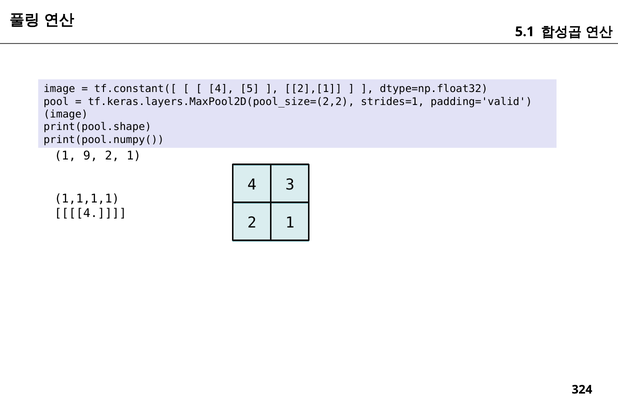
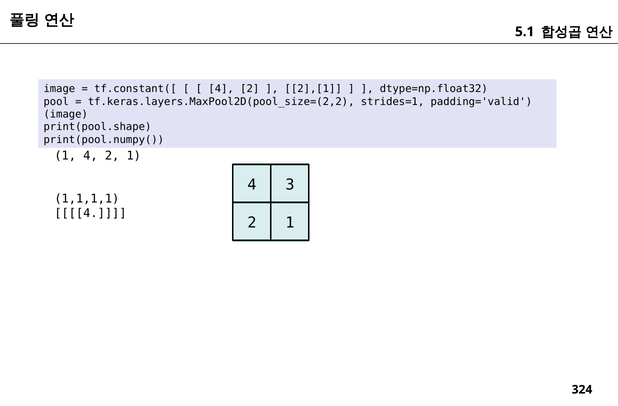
5 at (250, 89): 5 -> 2
1 9: 9 -> 4
